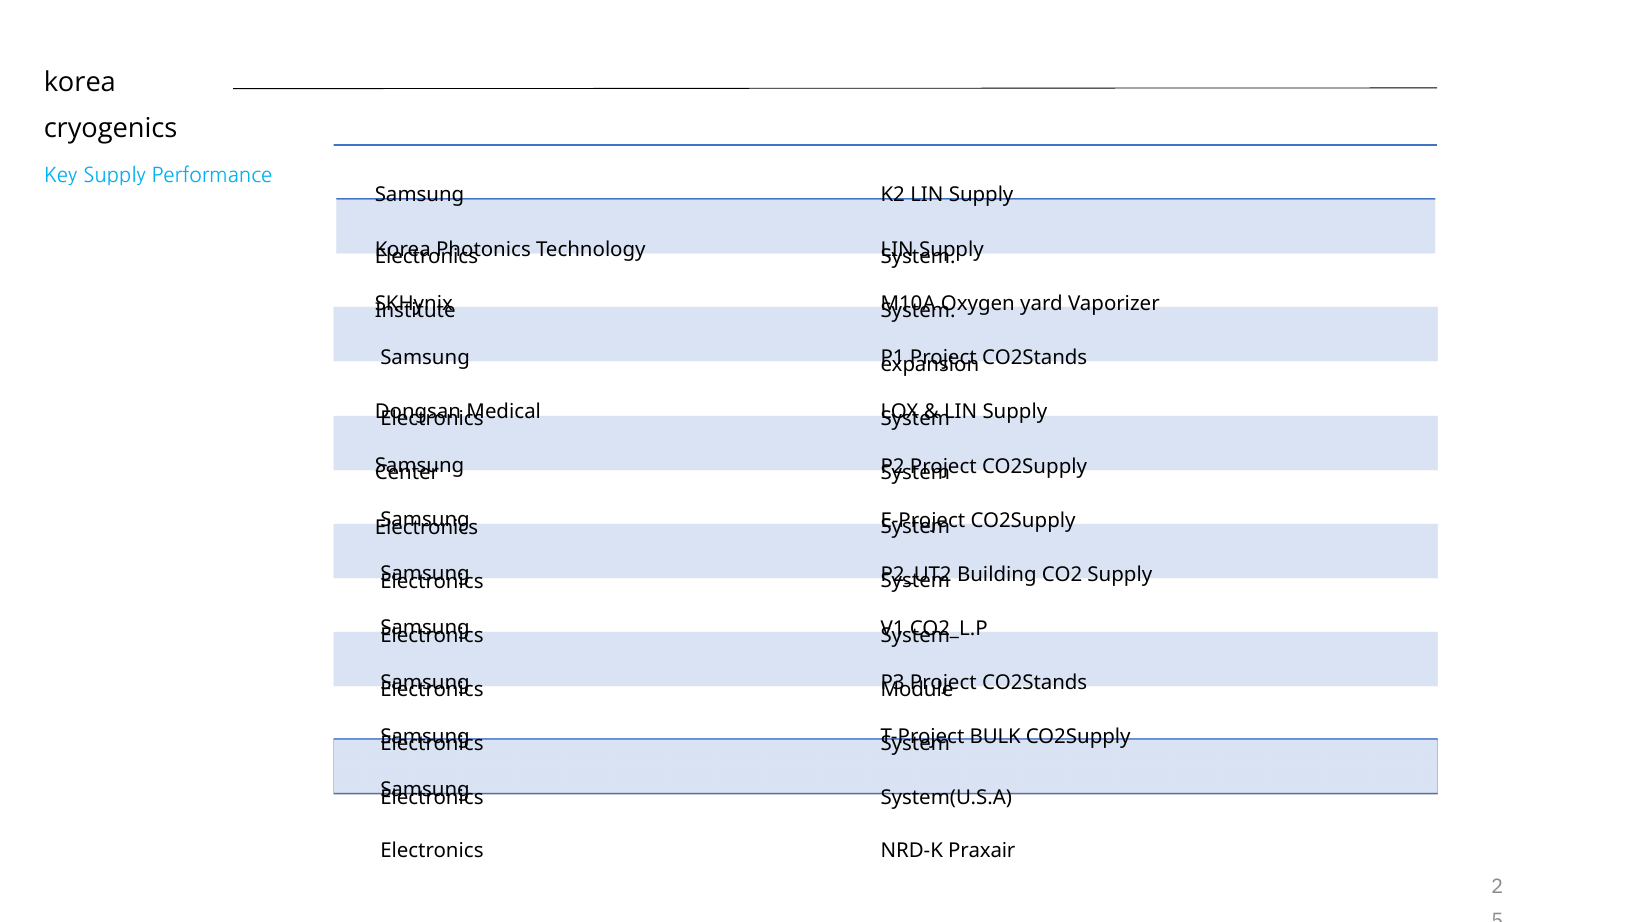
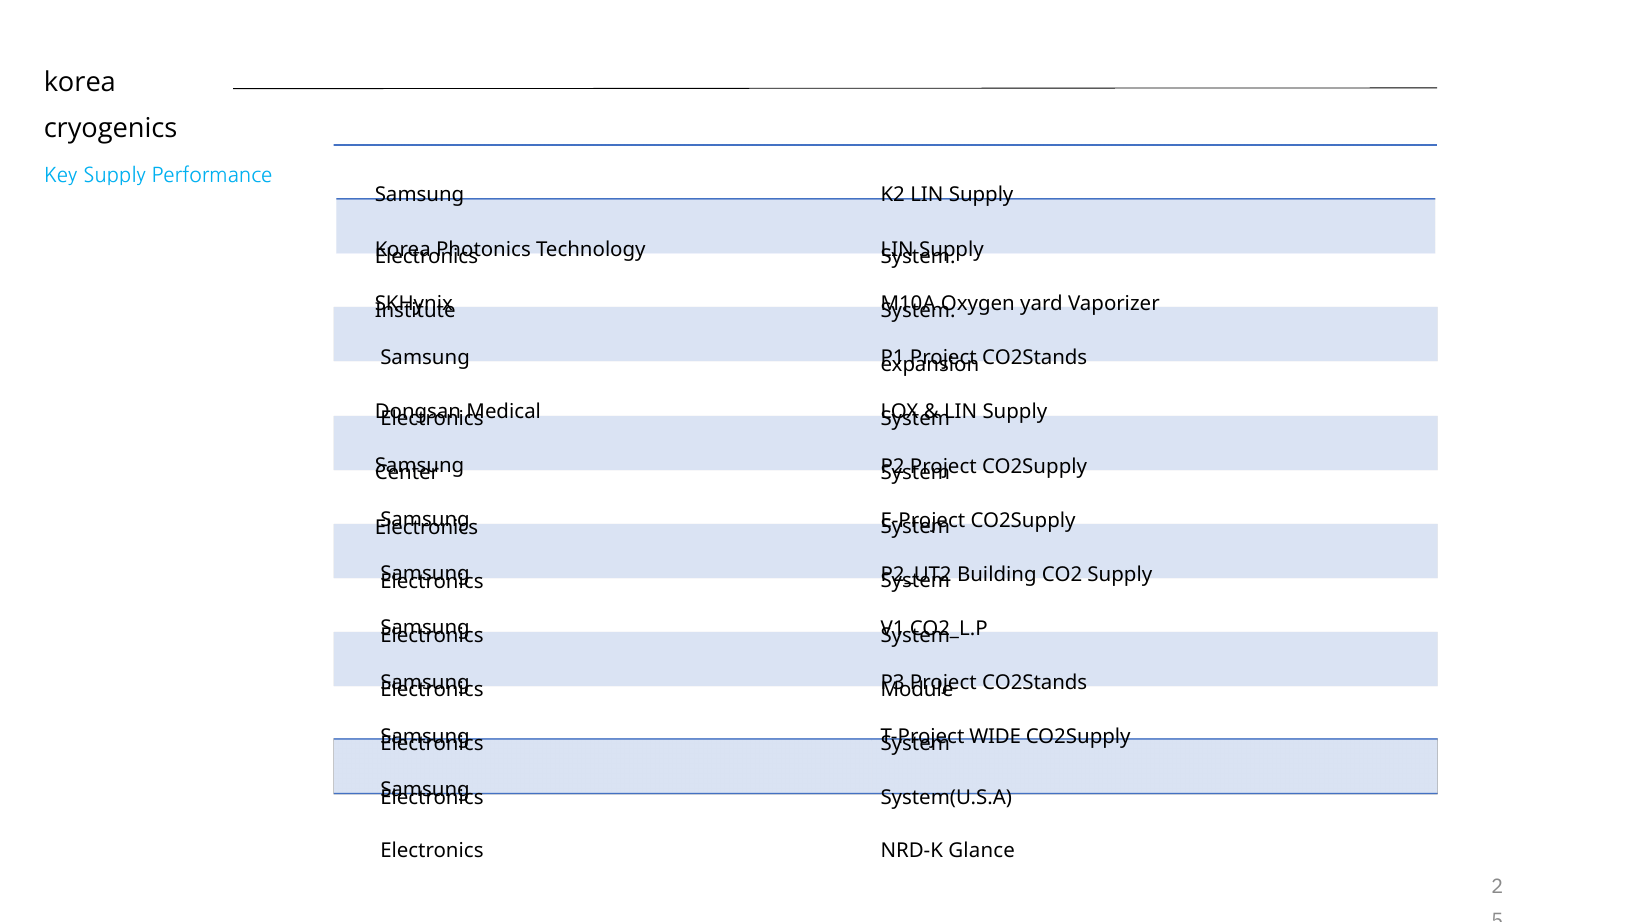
BULK: BULK -> WIDE
Praxair: Praxair -> Glance
